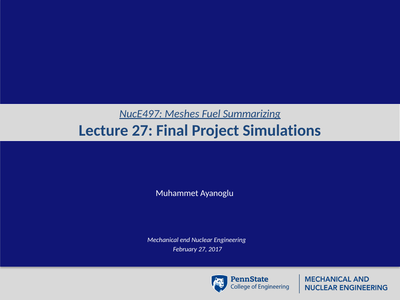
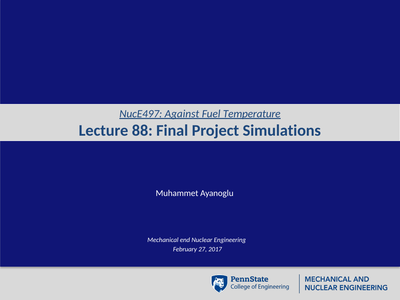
Meshes: Meshes -> Against
Summarizing: Summarizing -> Temperature
Lecture 27: 27 -> 88
